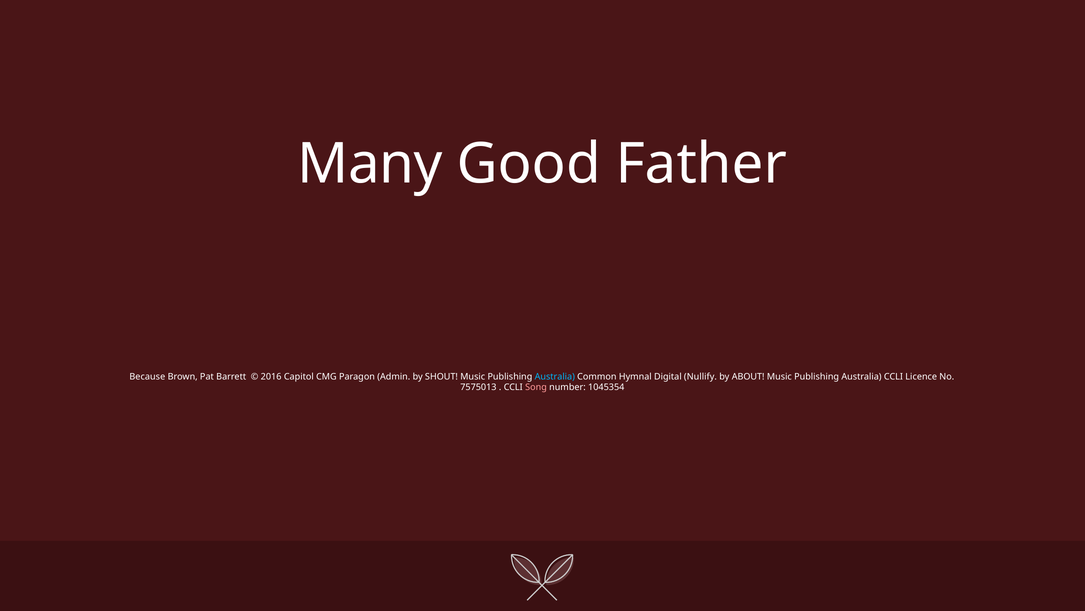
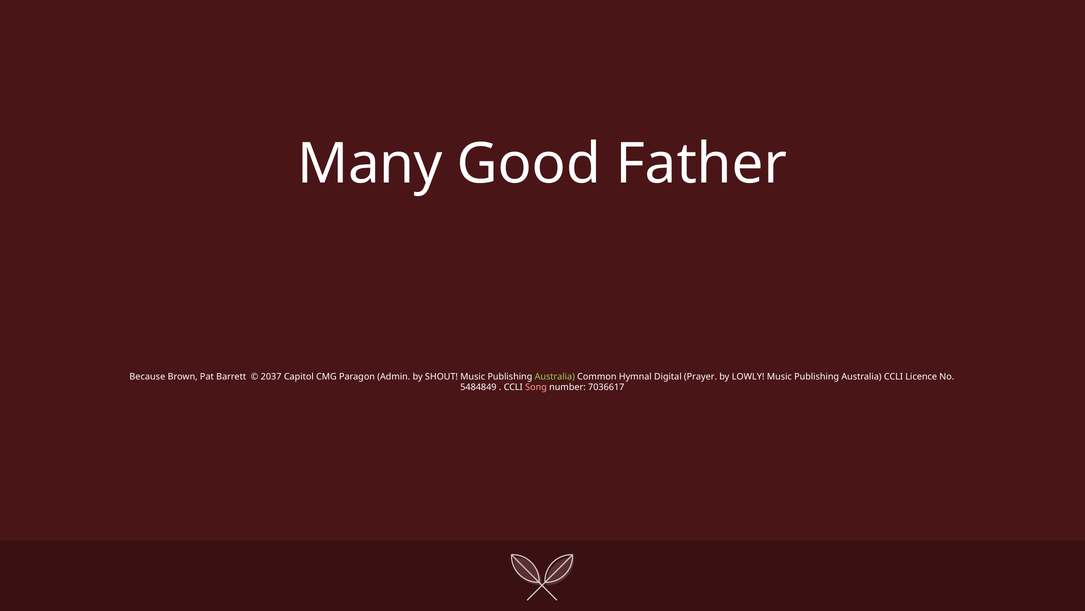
2016: 2016 -> 2037
Australia at (555, 376) colour: light blue -> light green
Nullify: Nullify -> Prayer
ABOUT: ABOUT -> LOWLY
7575013: 7575013 -> 5484849
1045354: 1045354 -> 7036617
